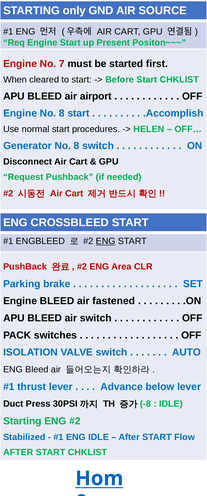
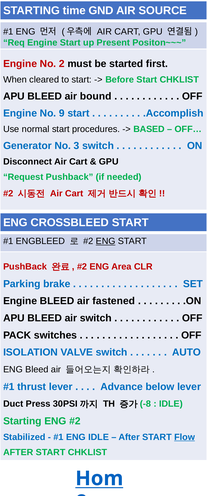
only: only -> time
7: 7 -> 2
airport: airport -> bound
Engine No 8: 8 -> 9
HELEN: HELEN -> BASED
Generator No 8: 8 -> 3
Flow underline: none -> present
